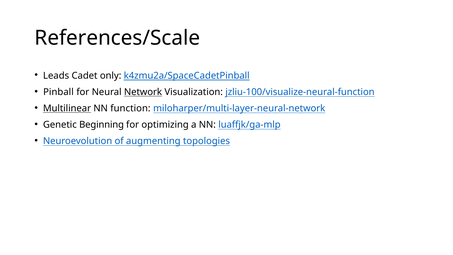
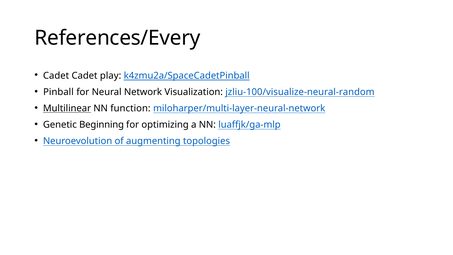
References/Scale: References/Scale -> References/Every
Leads at (56, 76): Leads -> Cadet
only: only -> play
Network underline: present -> none
jzliu-100/visualize-neural-function: jzliu-100/visualize-neural-function -> jzliu-100/visualize-neural-random
